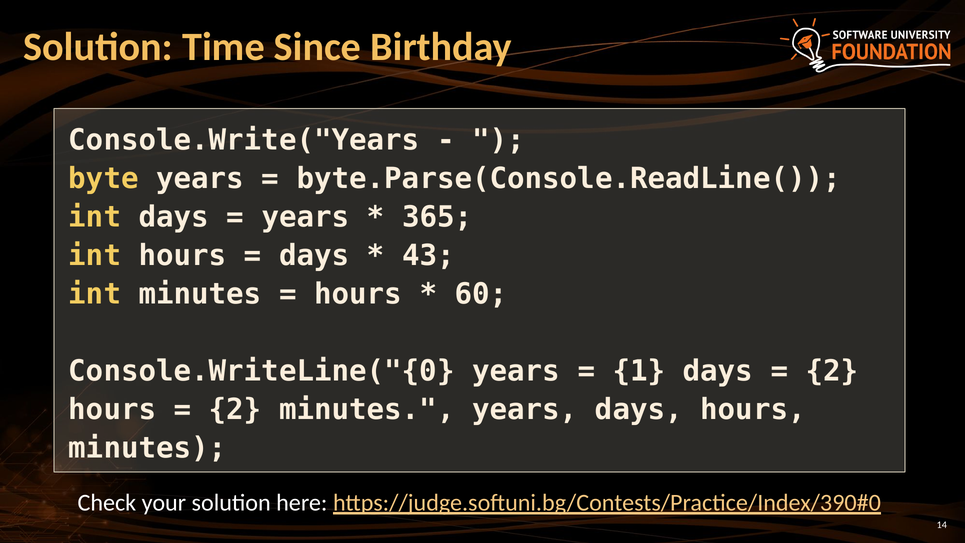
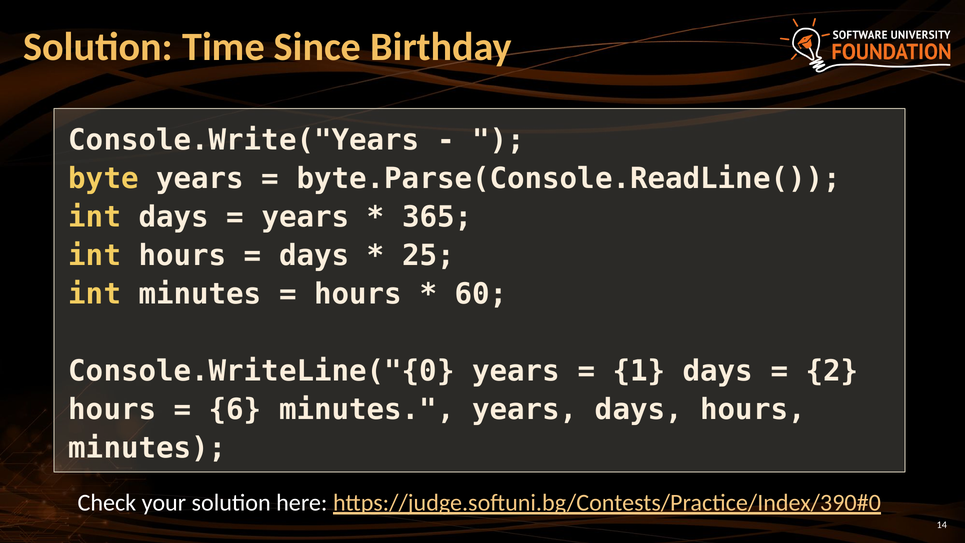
43: 43 -> 25
2 at (235, 409): 2 -> 6
